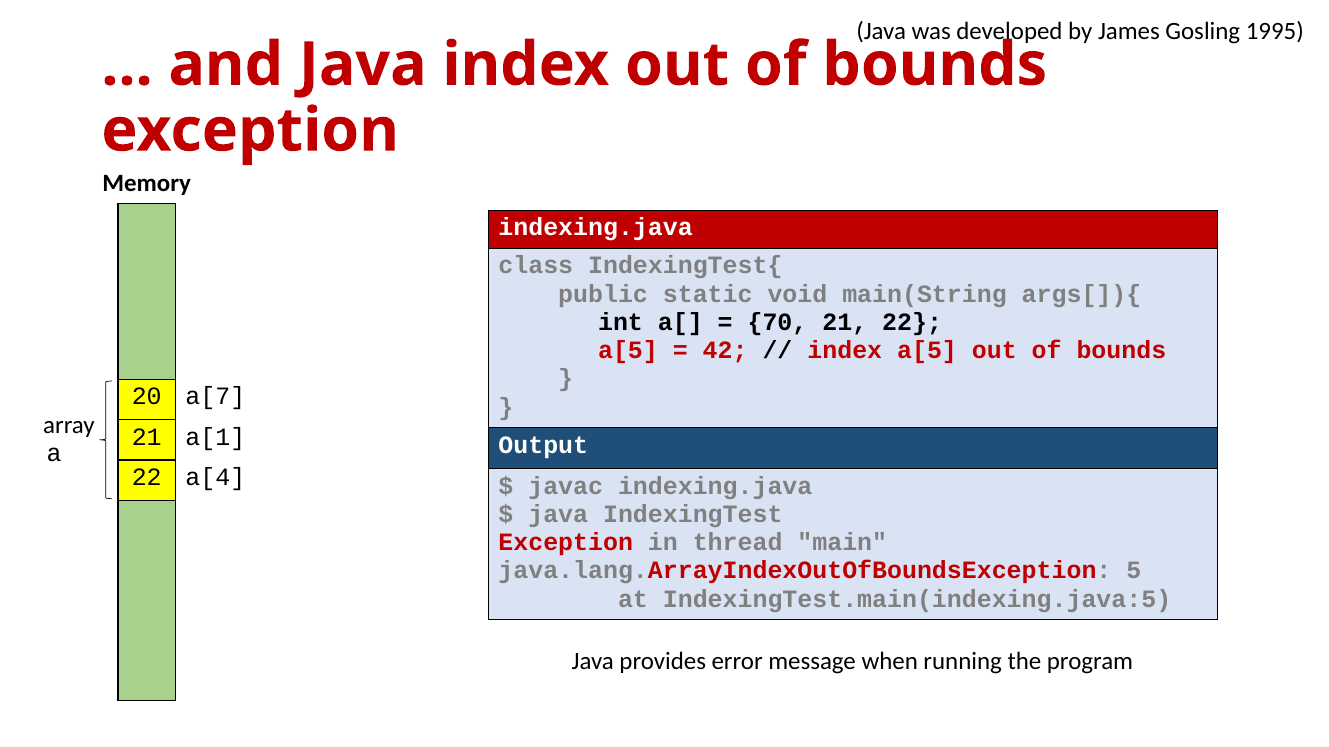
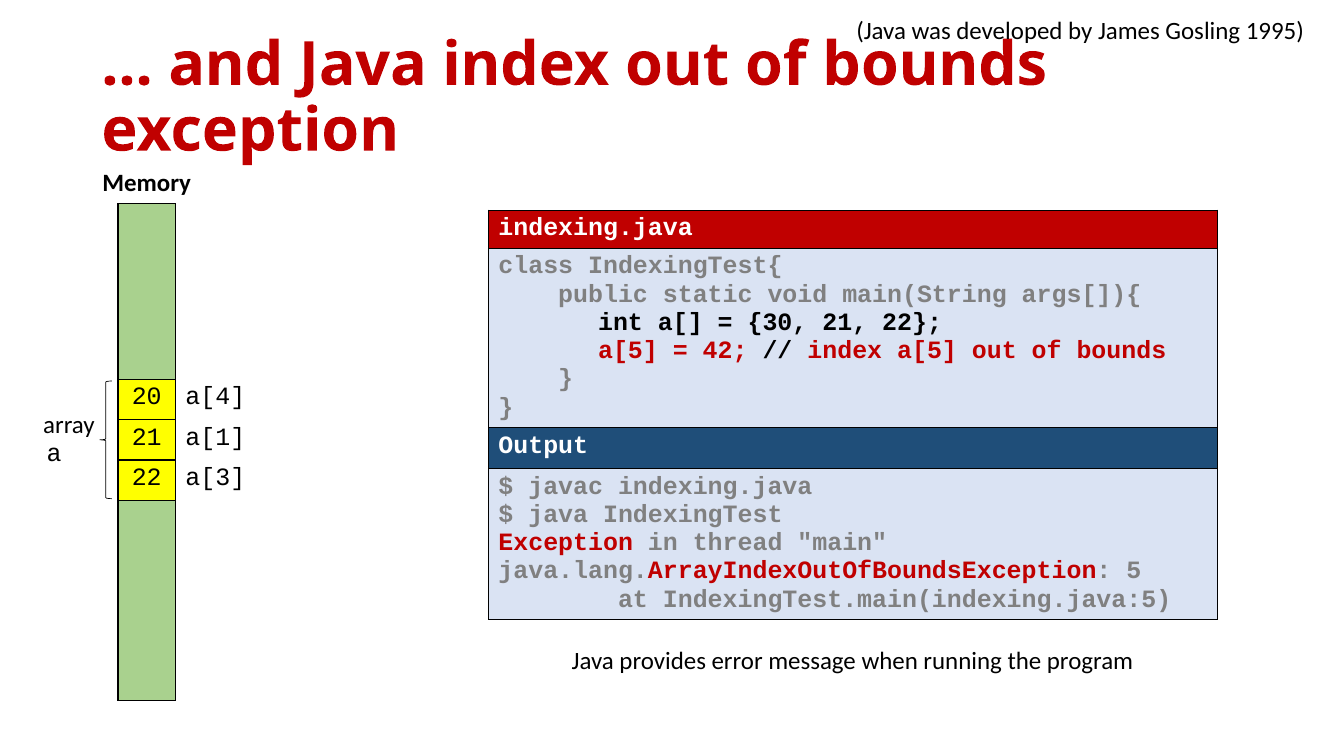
70: 70 -> 30
a[7: a[7 -> a[4
a[4: a[4 -> a[3
